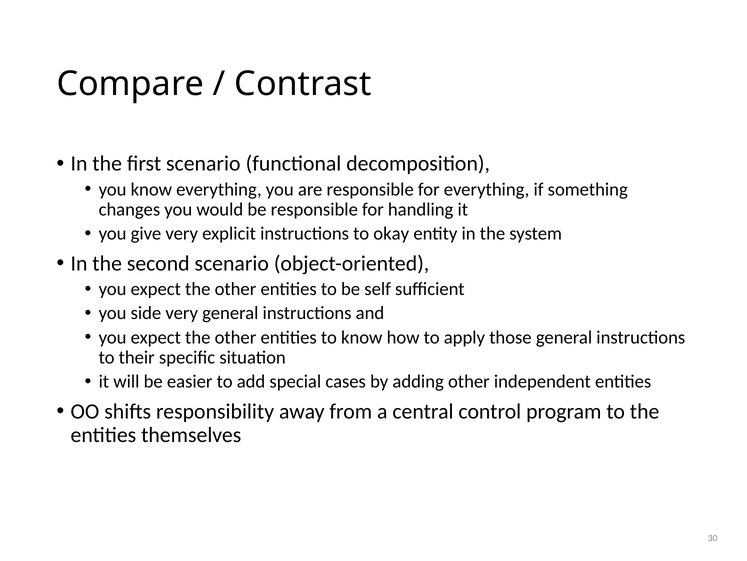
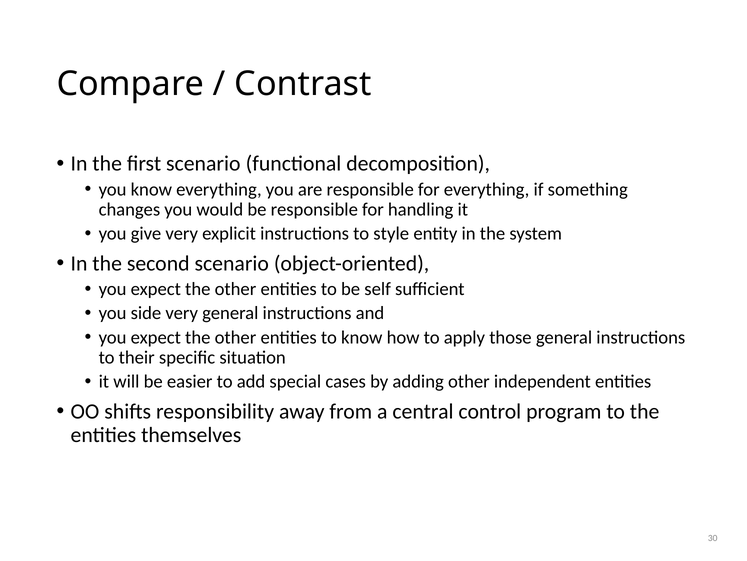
okay: okay -> style
